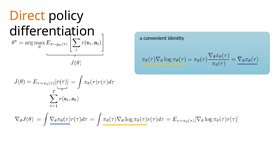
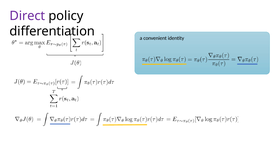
Direct colour: orange -> purple
